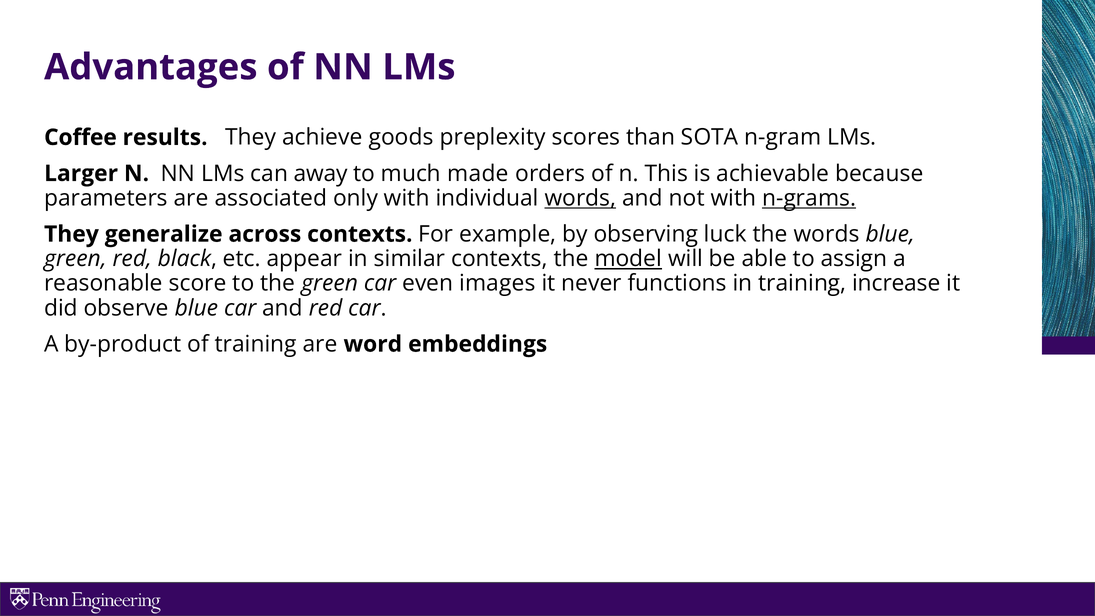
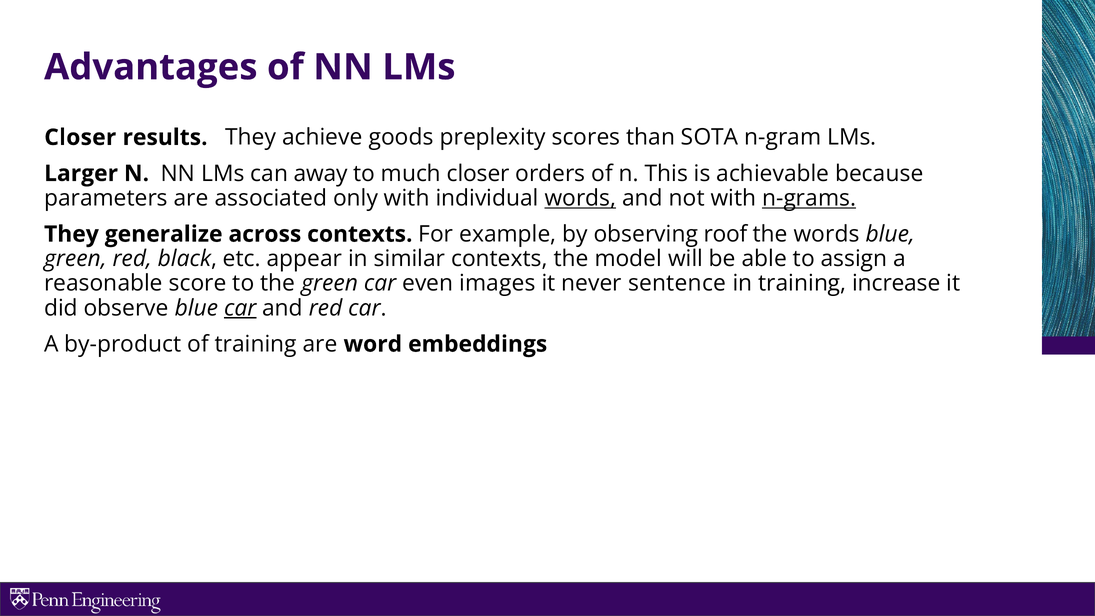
Coffee at (80, 137): Coffee -> Closer
much made: made -> closer
luck: luck -> roof
model underline: present -> none
functions: functions -> sentence
car at (240, 308) underline: none -> present
